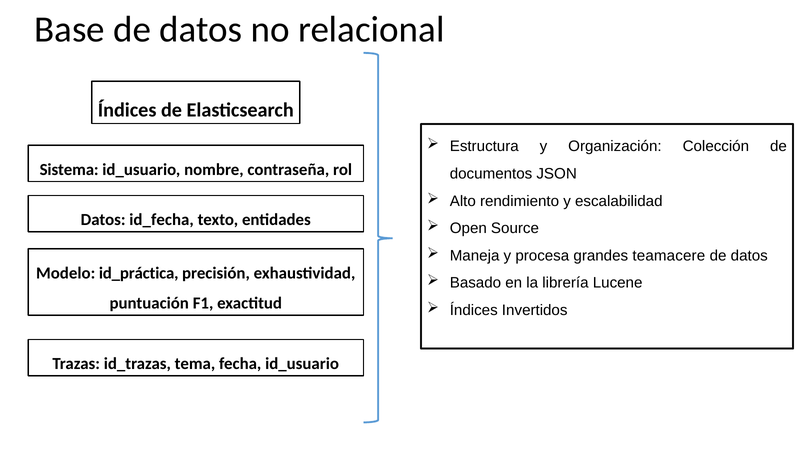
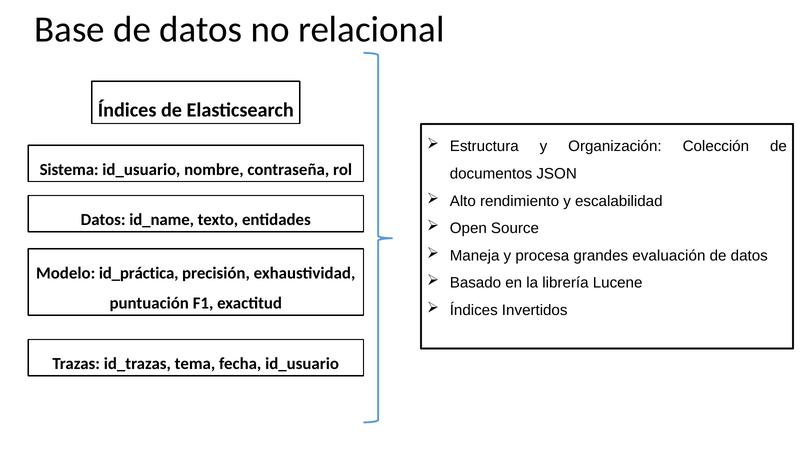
id_fecha: id_fecha -> id_name
teamacere: teamacere -> evaluación
